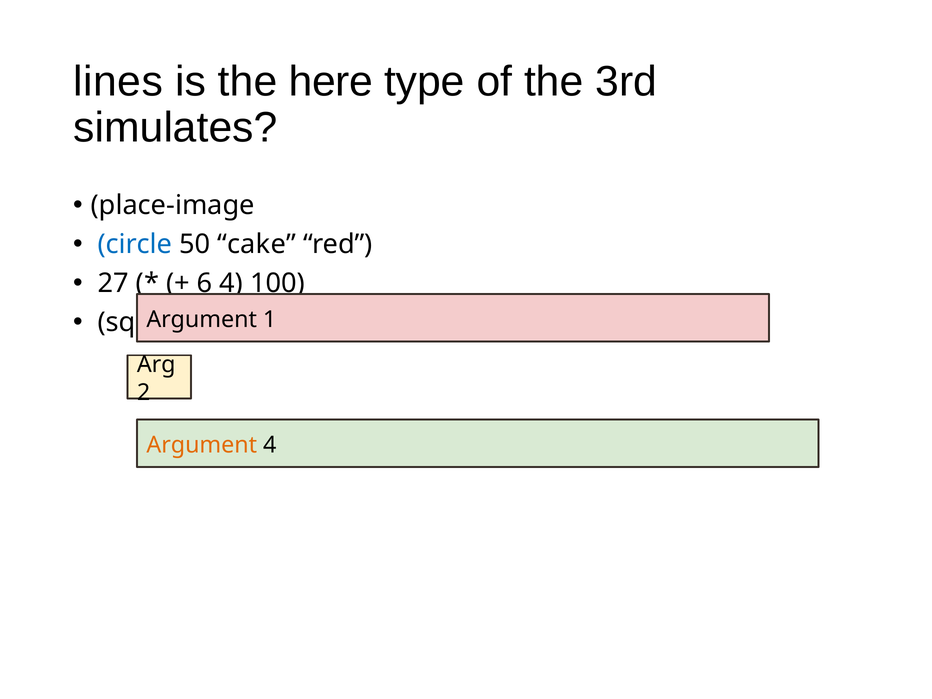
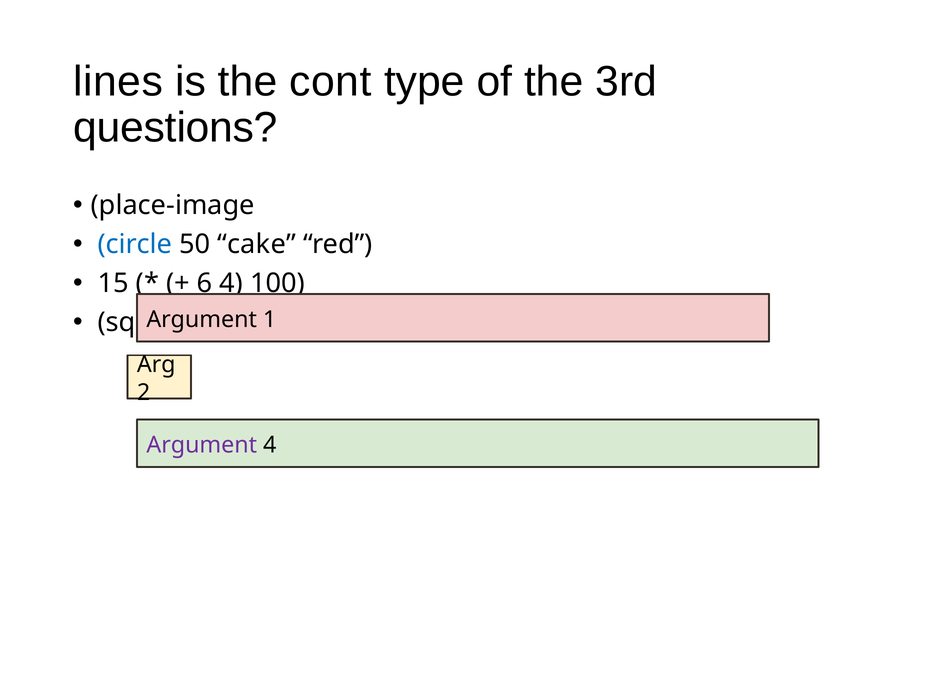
here: here -> cont
simulates: simulates -> questions
27: 27 -> 15
Argument at (202, 445) colour: orange -> purple
